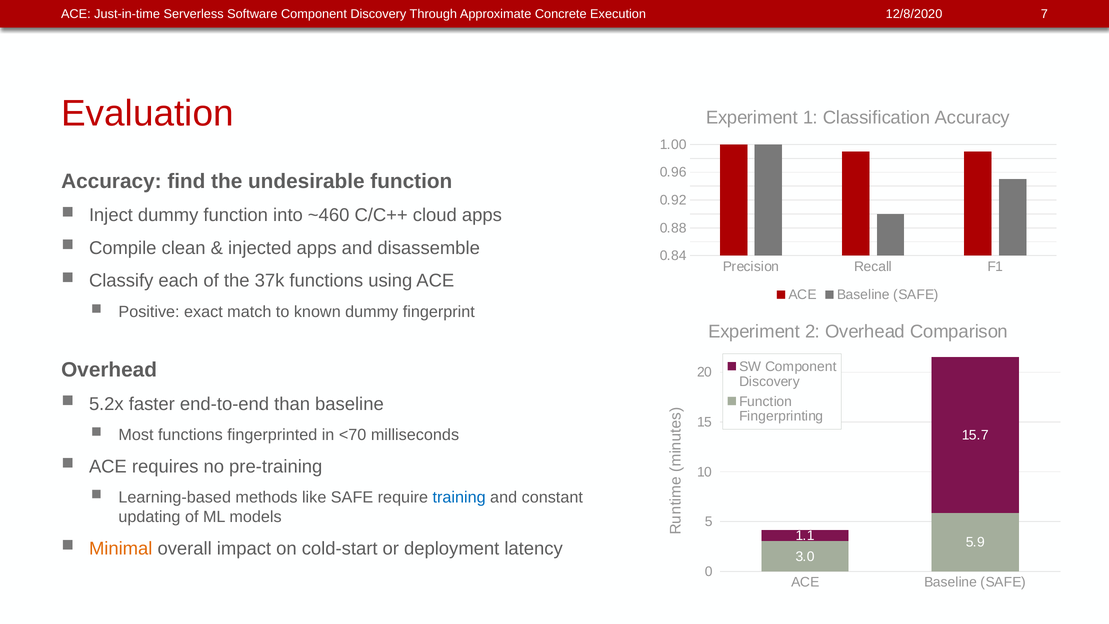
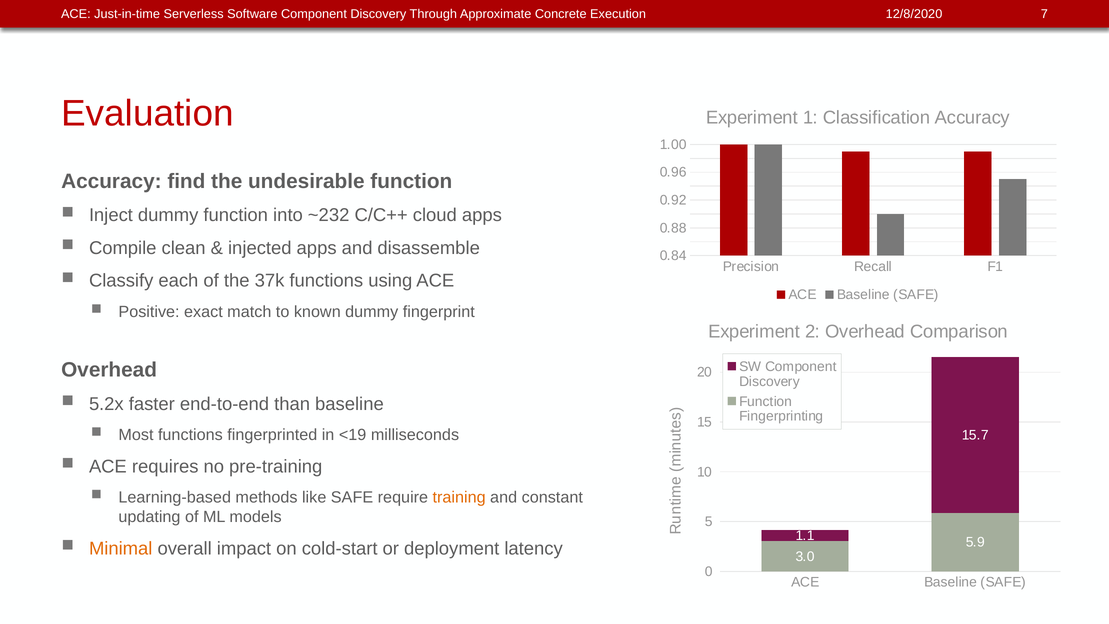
~460: ~460 -> ~232
<70: <70 -> <19
training colour: blue -> orange
